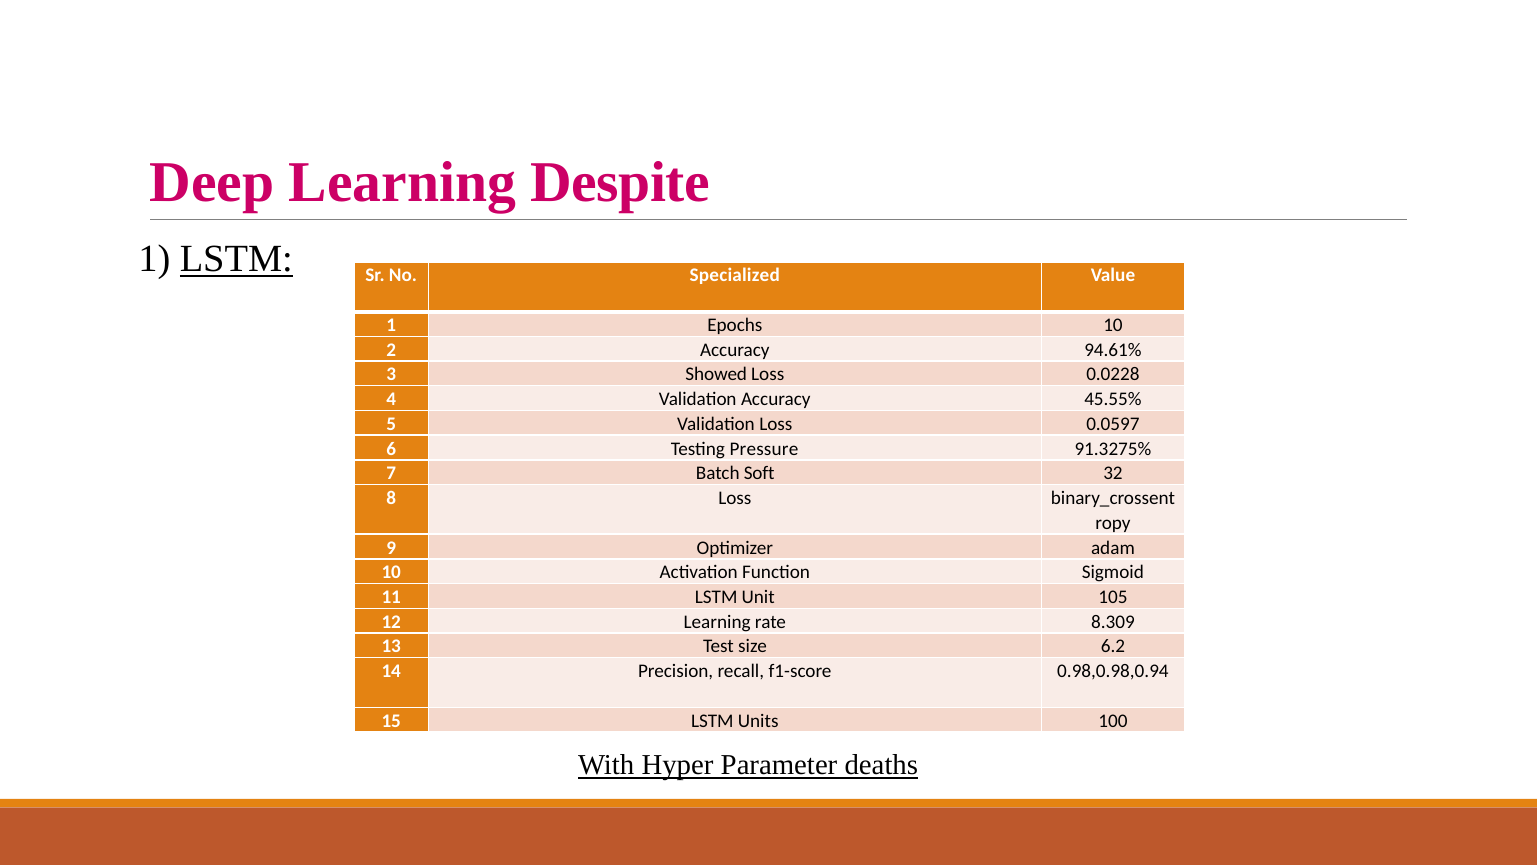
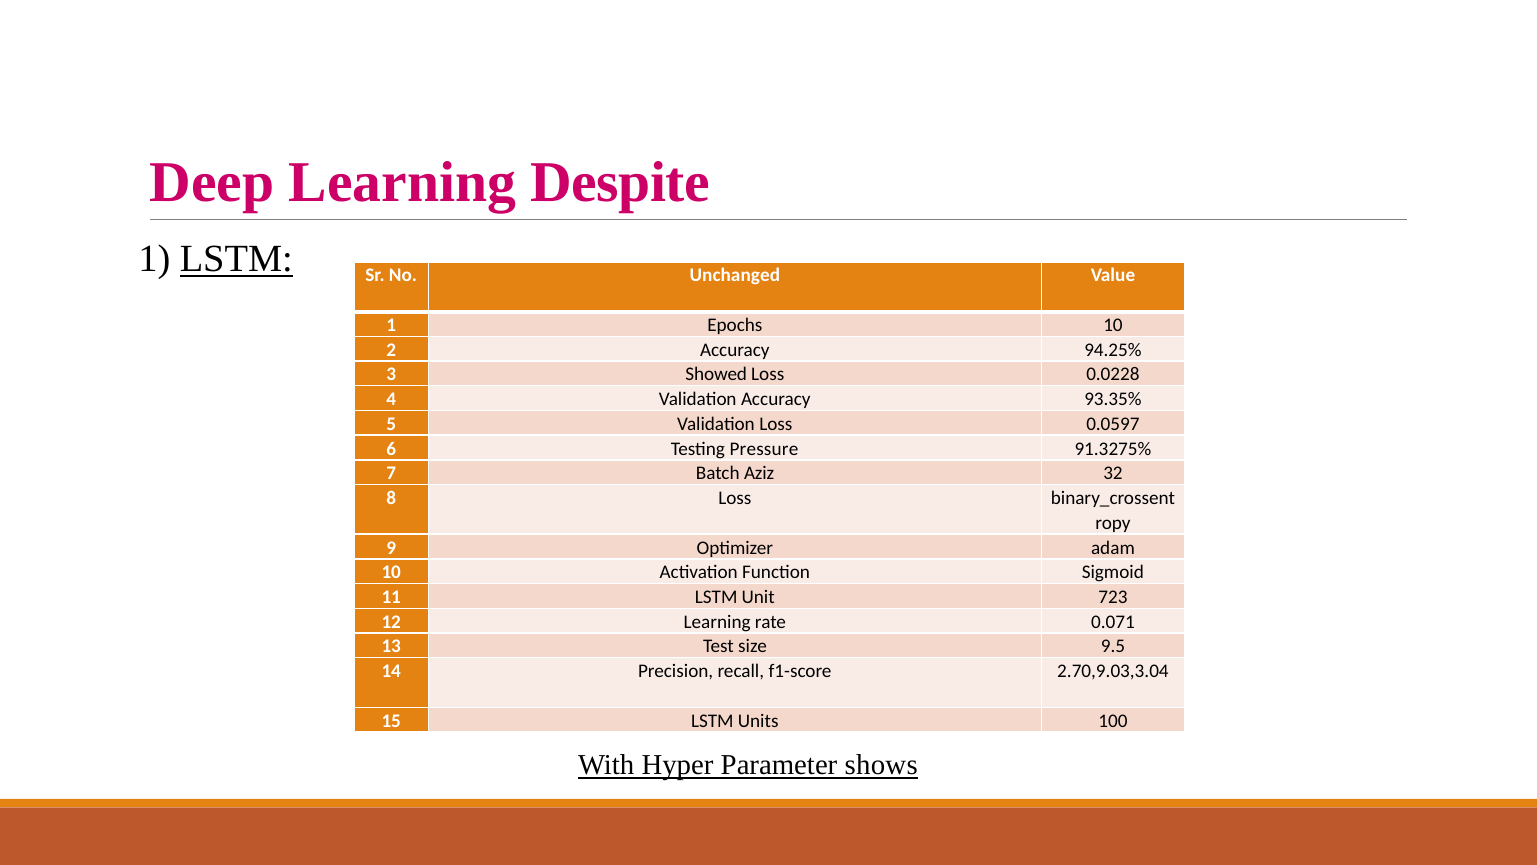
Specialized: Specialized -> Unchanged
94.61%: 94.61% -> 94.25%
45.55%: 45.55% -> 93.35%
Soft: Soft -> Aziz
105: 105 -> 723
8.309: 8.309 -> 0.071
6.2: 6.2 -> 9.5
0.98,0.98,0.94: 0.98,0.98,0.94 -> 2.70,9.03,3.04
deaths: deaths -> shows
